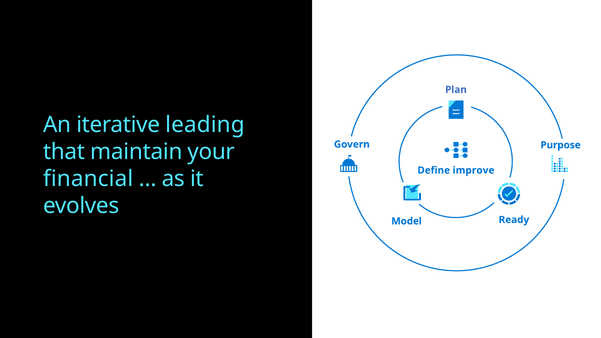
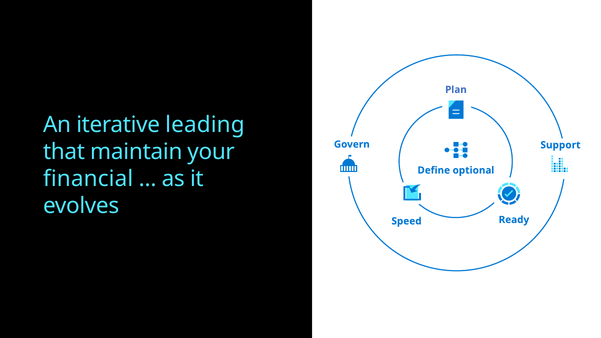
Purpose: Purpose -> Support
improve: improve -> optional
Model: Model -> Speed
